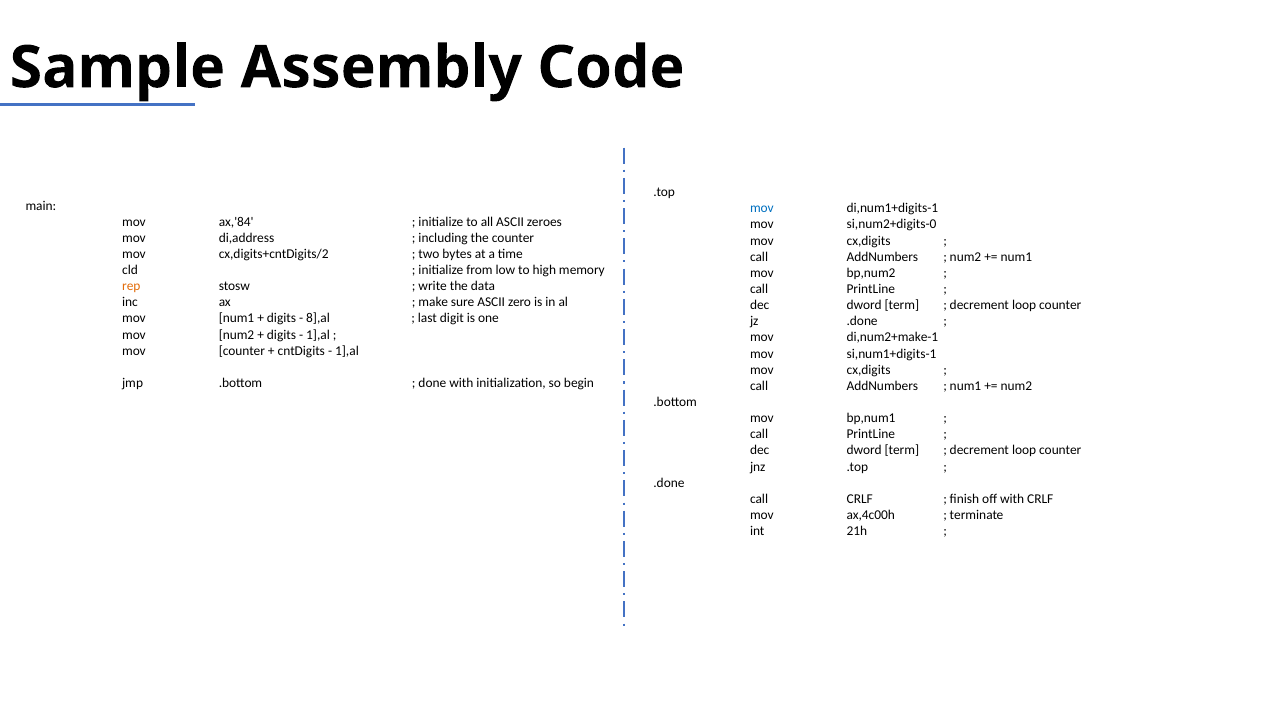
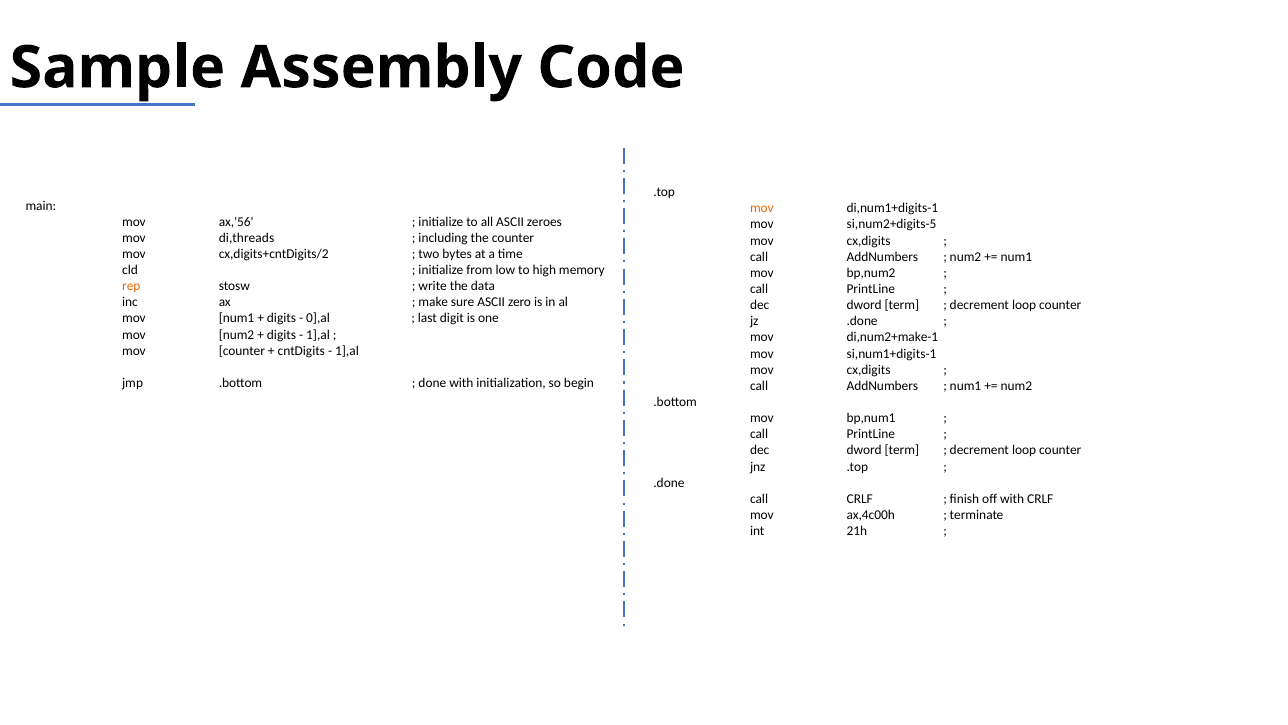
mov at (762, 208) colour: blue -> orange
ax,'84: ax,'84 -> ax,'56
si,num2+digits-0: si,num2+digits-0 -> si,num2+digits-5
di,address: di,address -> di,threads
8],al: 8],al -> 0],al
